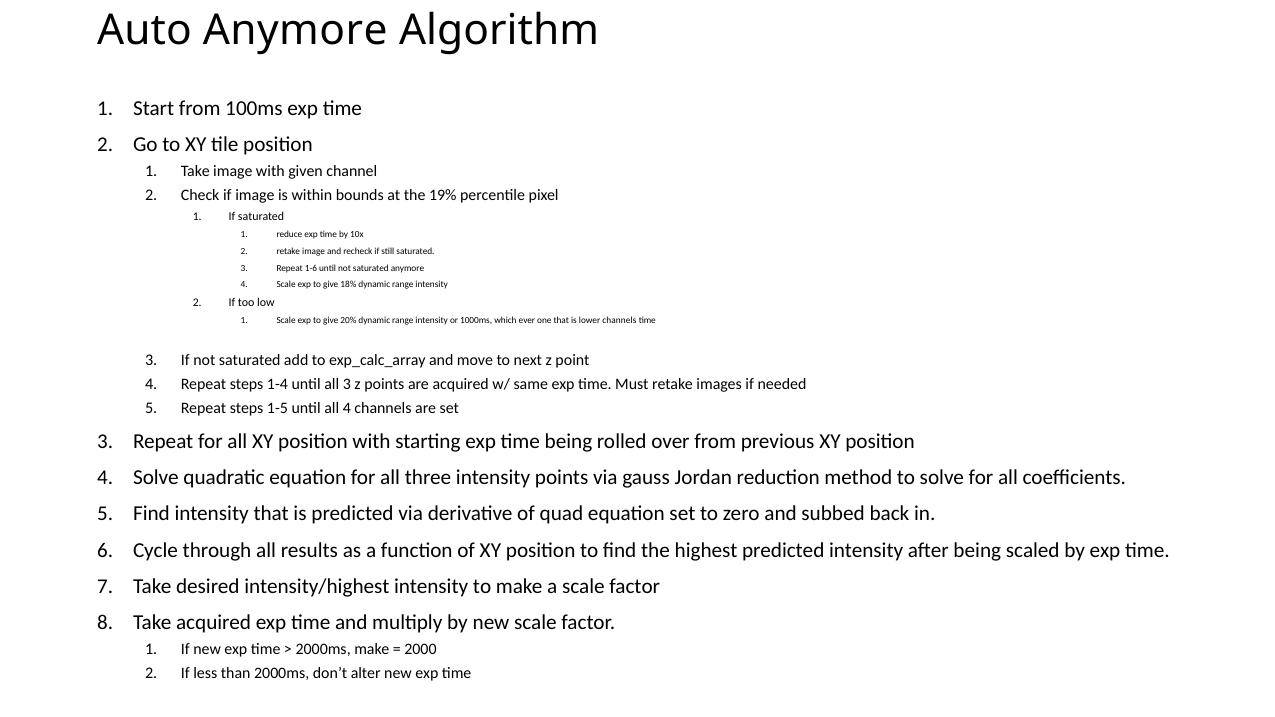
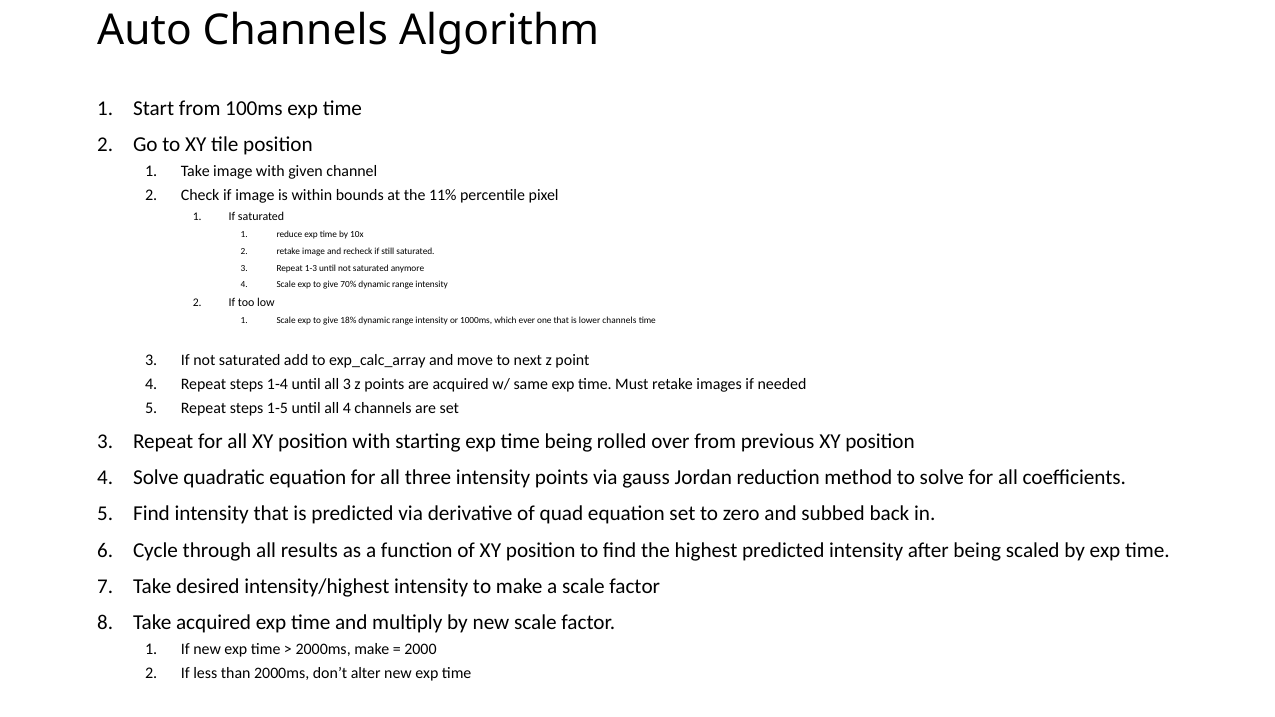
Auto Anymore: Anymore -> Channels
19%: 19% -> 11%
1-6: 1-6 -> 1-3
18%: 18% -> 70%
20%: 20% -> 18%
